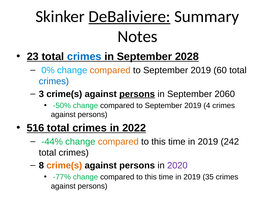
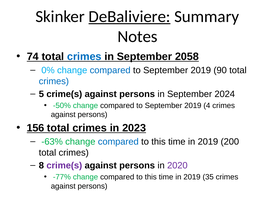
23: 23 -> 74
2028: 2028 -> 2058
compared at (110, 70) colour: orange -> blue
60: 60 -> 90
3: 3 -> 5
persons at (137, 94) underline: present -> none
2060: 2060 -> 2024
516: 516 -> 156
2022: 2022 -> 2023
-44%: -44% -> -63%
compared at (118, 142) colour: orange -> blue
242: 242 -> 200
crime(s at (64, 166) colour: orange -> purple
